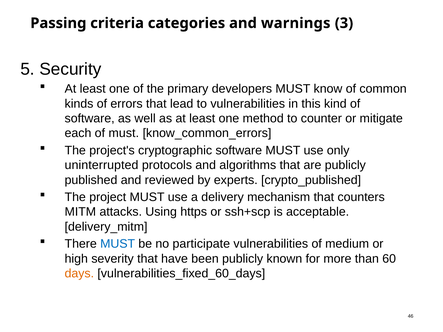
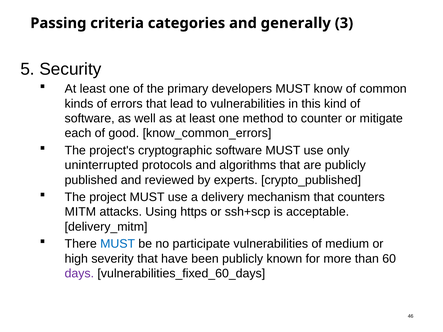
warnings: warnings -> generally
of must: must -> good
days colour: orange -> purple
